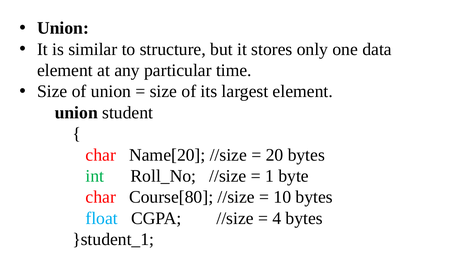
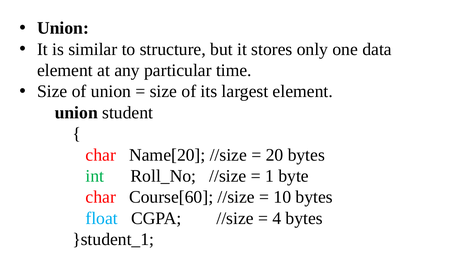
Course[80: Course[80 -> Course[60
